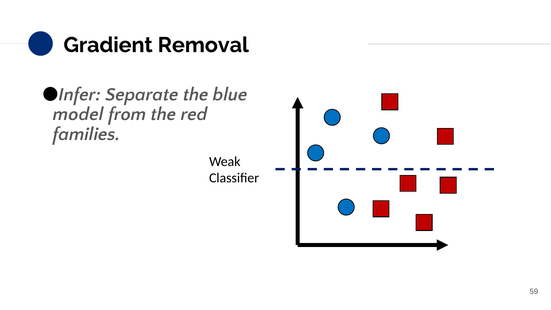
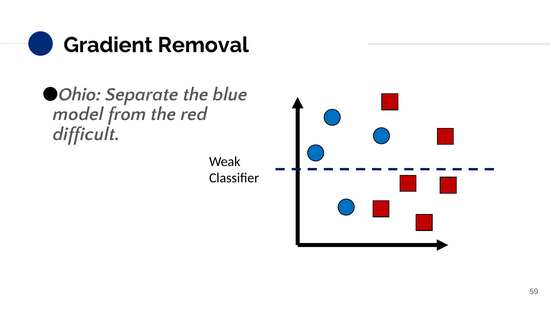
Infer: Infer -> Ohio
families: families -> difficult
